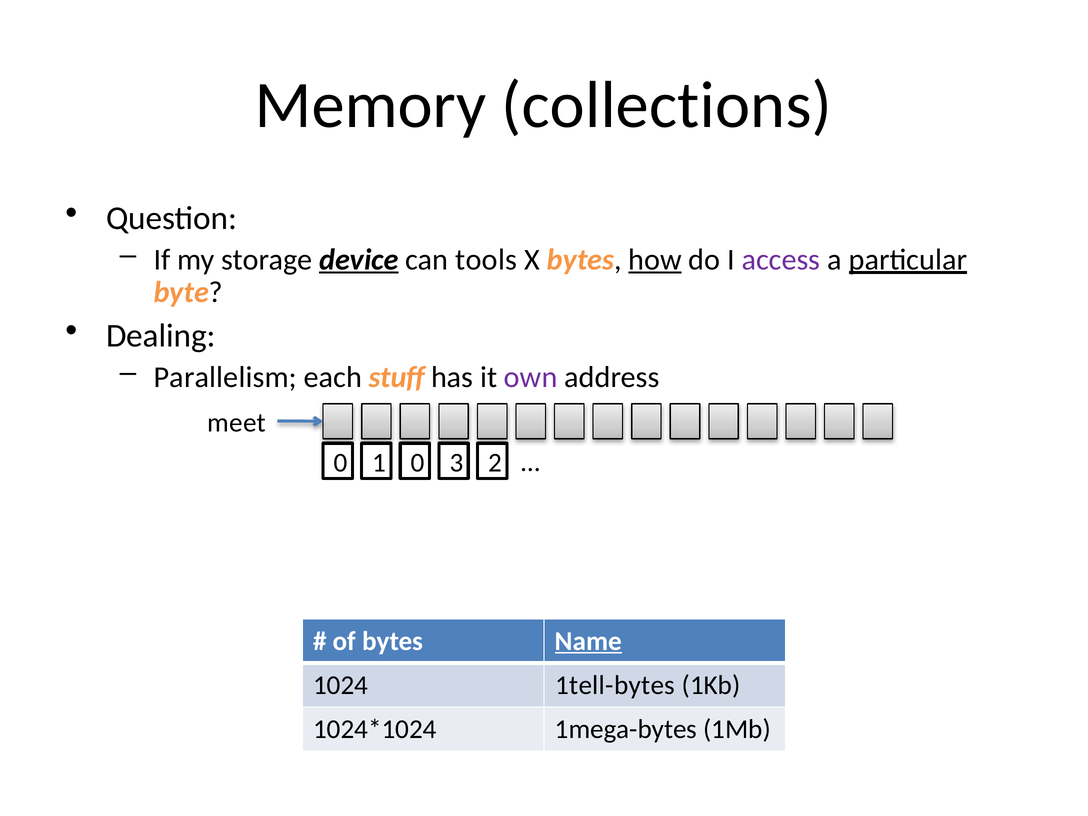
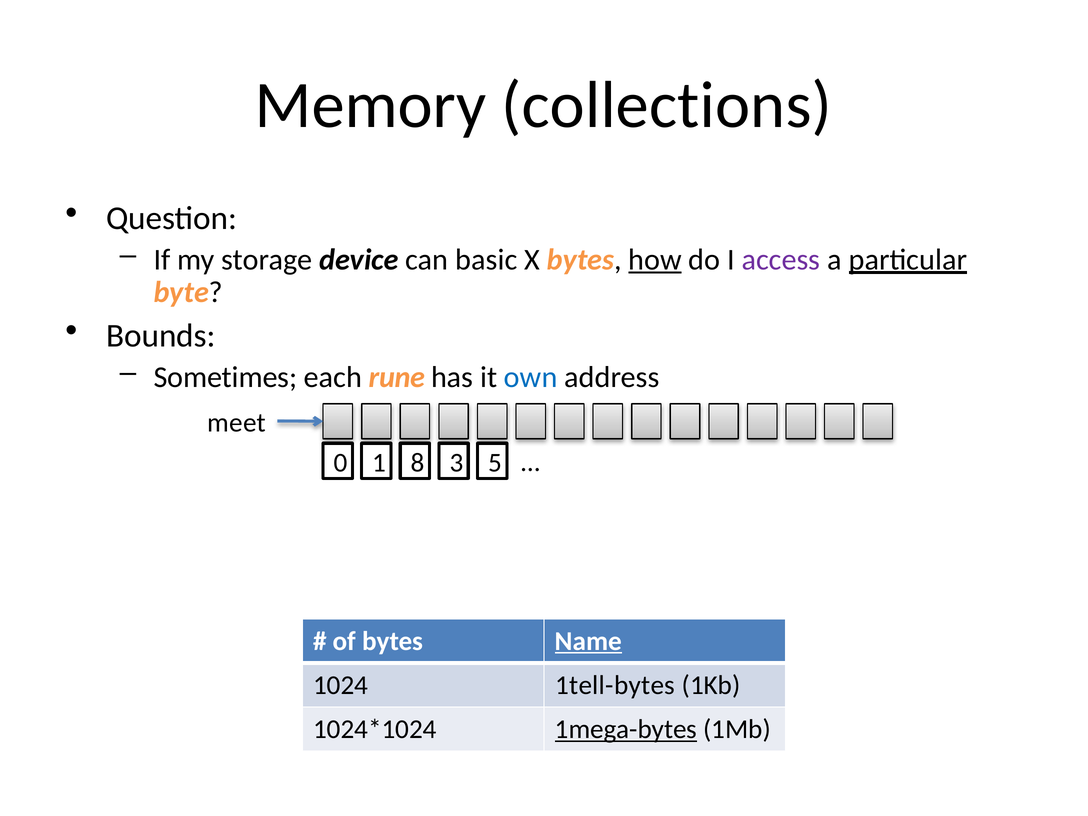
device underline: present -> none
tools: tools -> basic
Dealing: Dealing -> Bounds
Parallelism: Parallelism -> Sometimes
stuff: stuff -> rune
own colour: purple -> blue
1 0: 0 -> 8
2: 2 -> 5
1mega-bytes underline: none -> present
